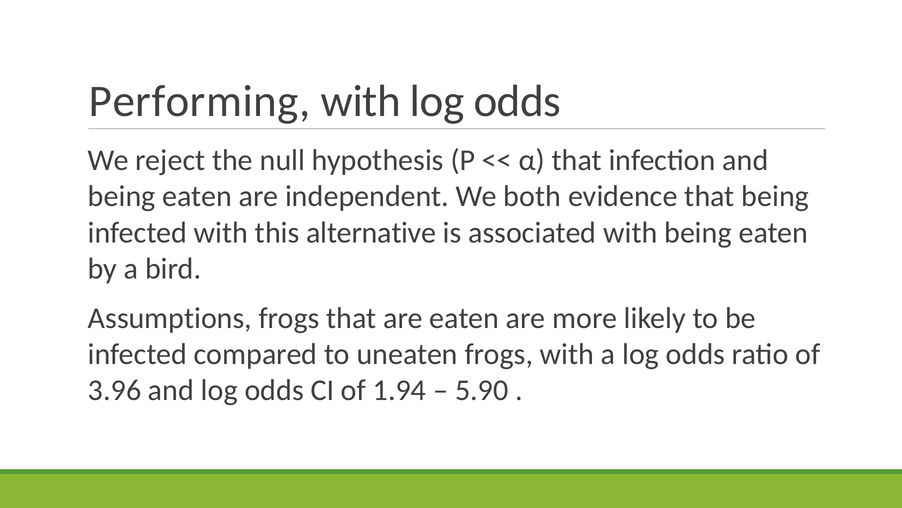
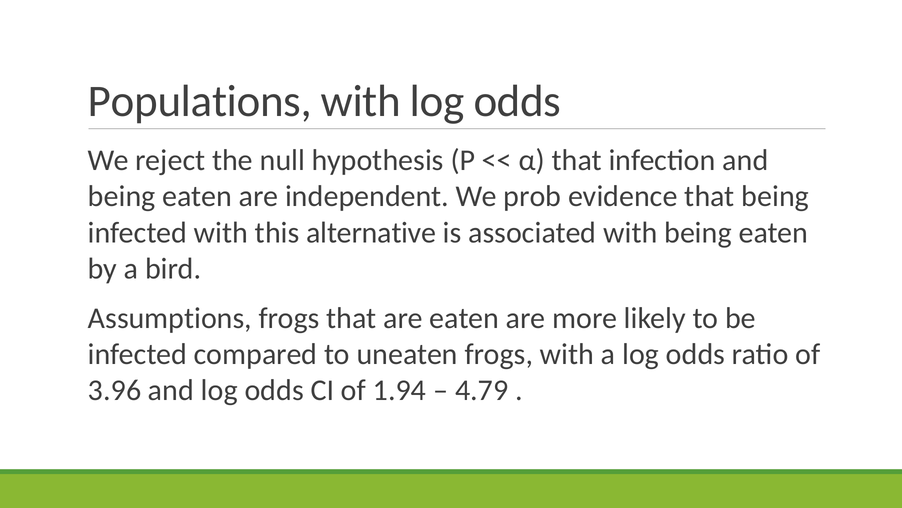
Performing: Performing -> Populations
both: both -> prob
5.90: 5.90 -> 4.79
